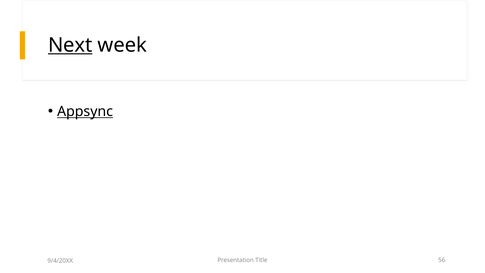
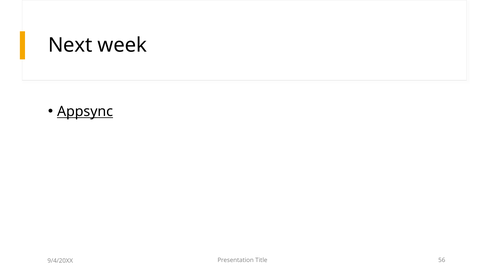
Next underline: present -> none
